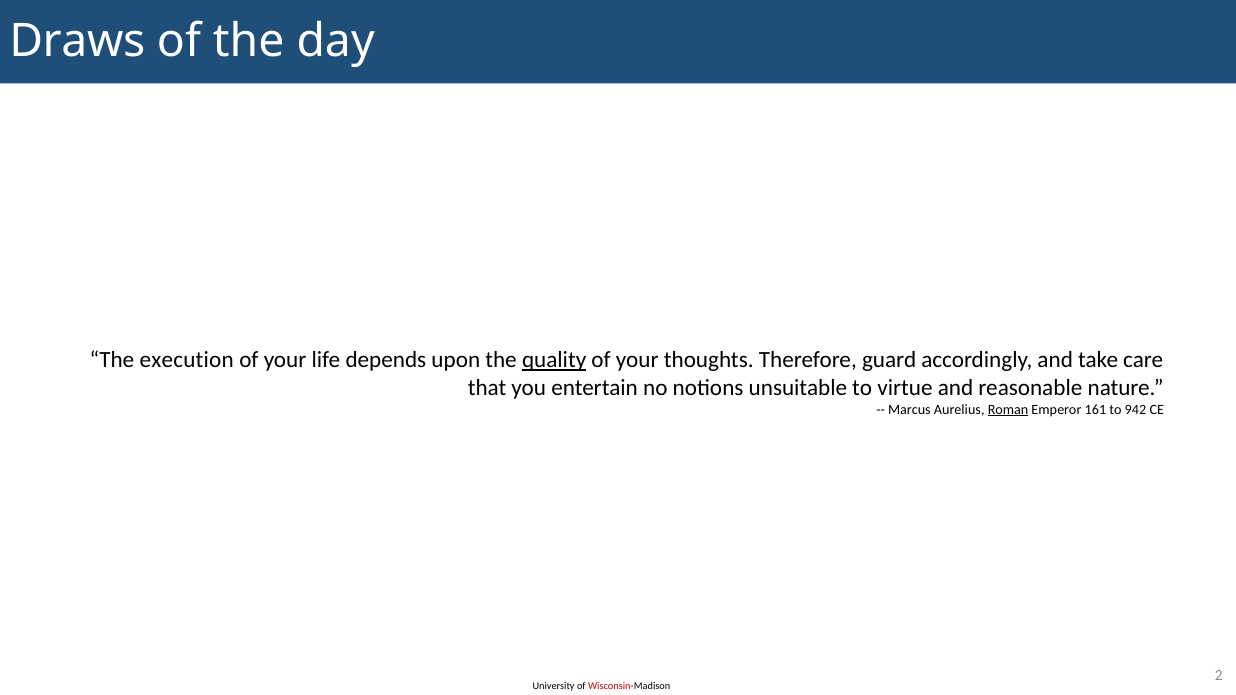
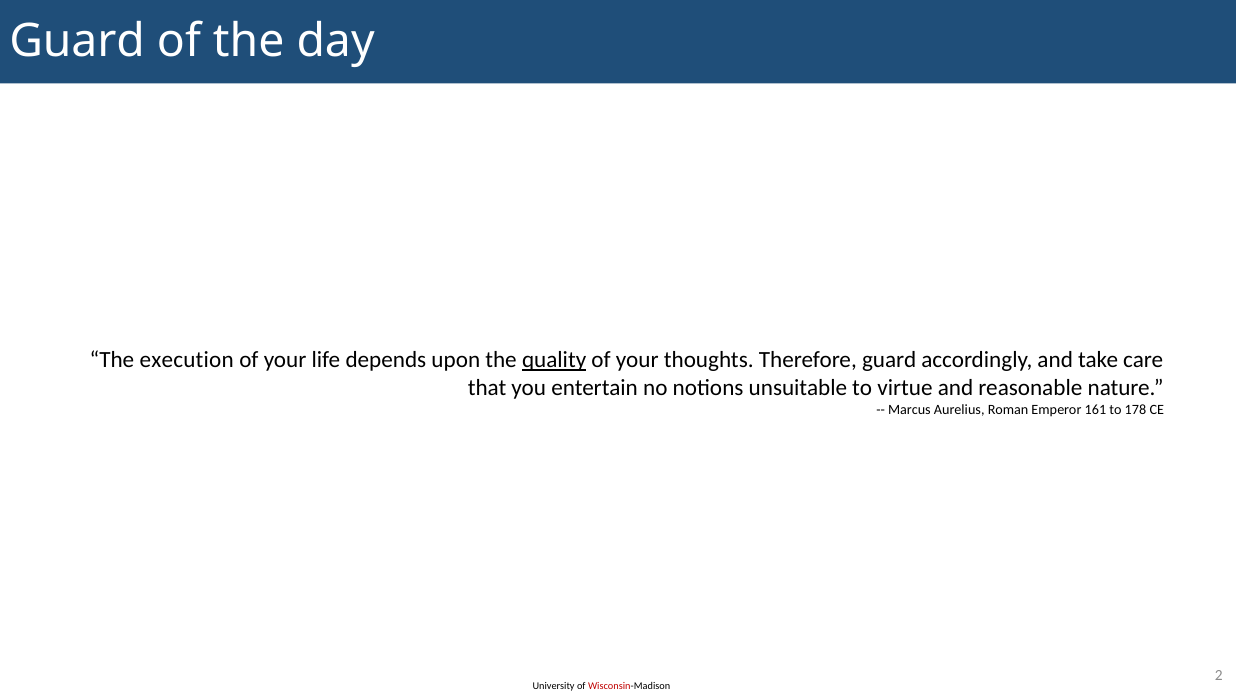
Draws at (77, 41): Draws -> Guard
Roman underline: present -> none
942: 942 -> 178
